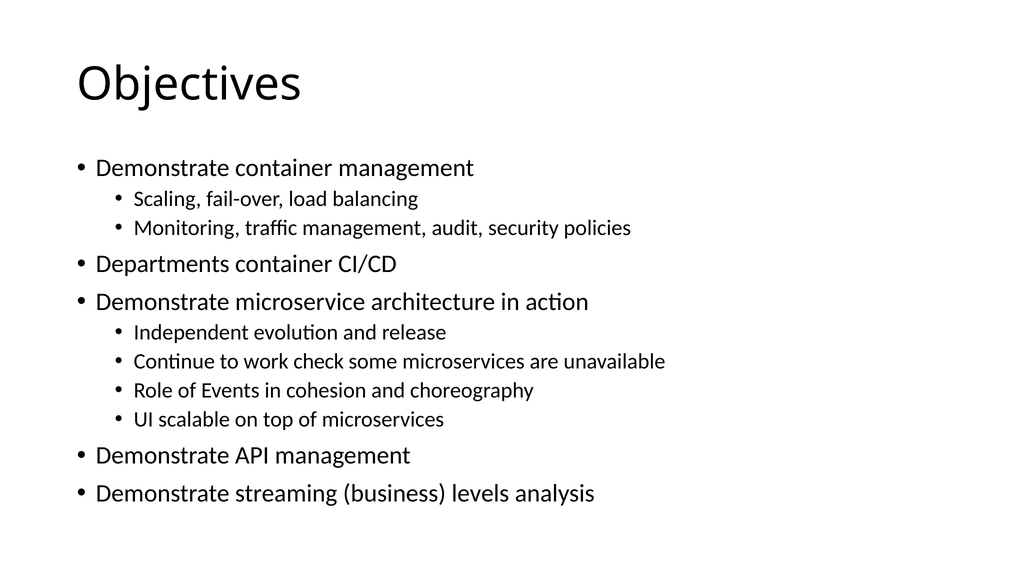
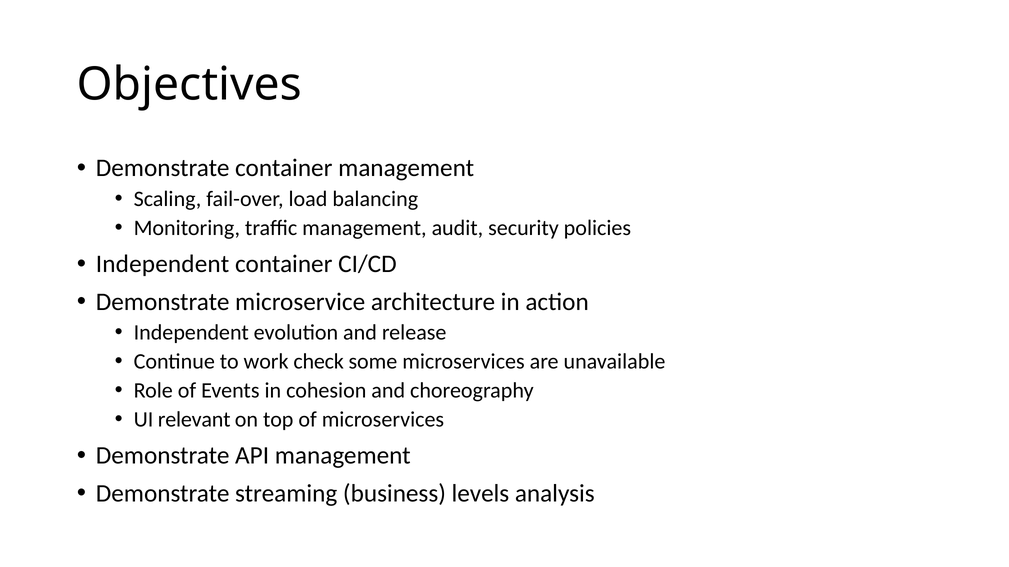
Departments at (163, 264): Departments -> Independent
scalable: scalable -> relevant
